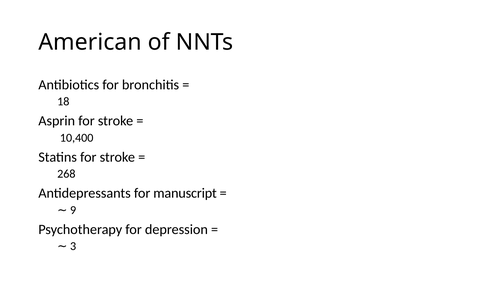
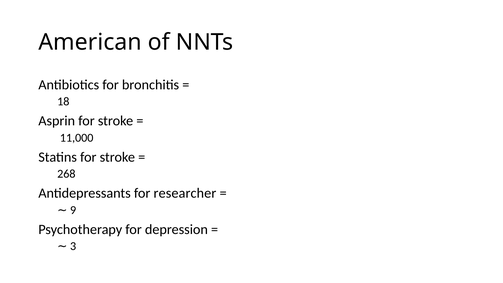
10,400: 10,400 -> 11,000
manuscript: manuscript -> researcher
